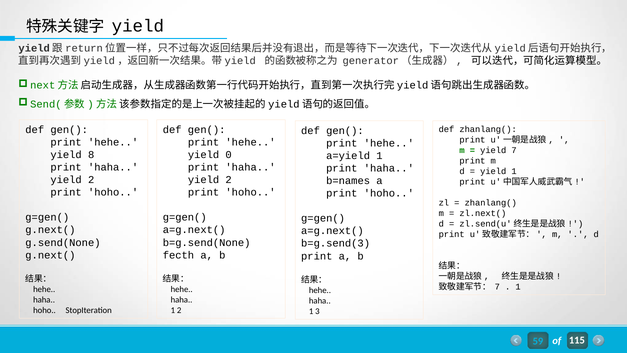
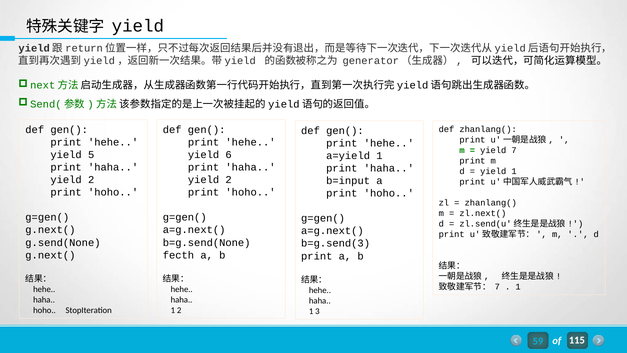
8: 8 -> 5
0: 0 -> 6
b=names: b=names -> b=input
